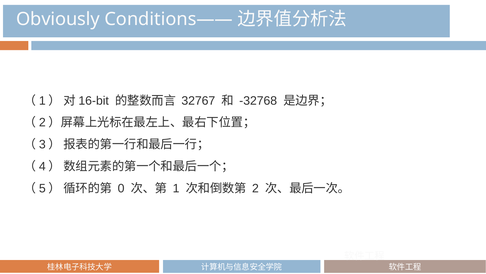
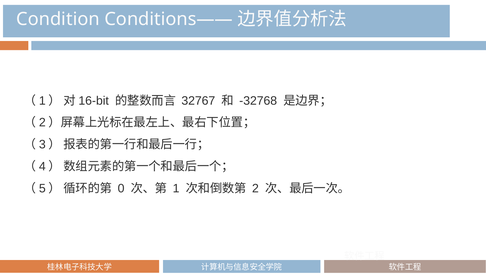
Obviously: Obviously -> Condition
